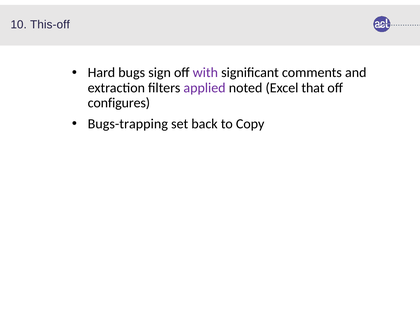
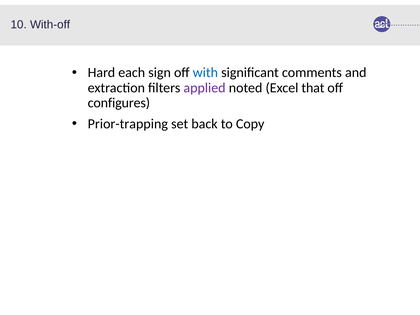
This-off: This-off -> With-off
bugs: bugs -> each
with colour: purple -> blue
Bugs-trapping: Bugs-trapping -> Prior-trapping
